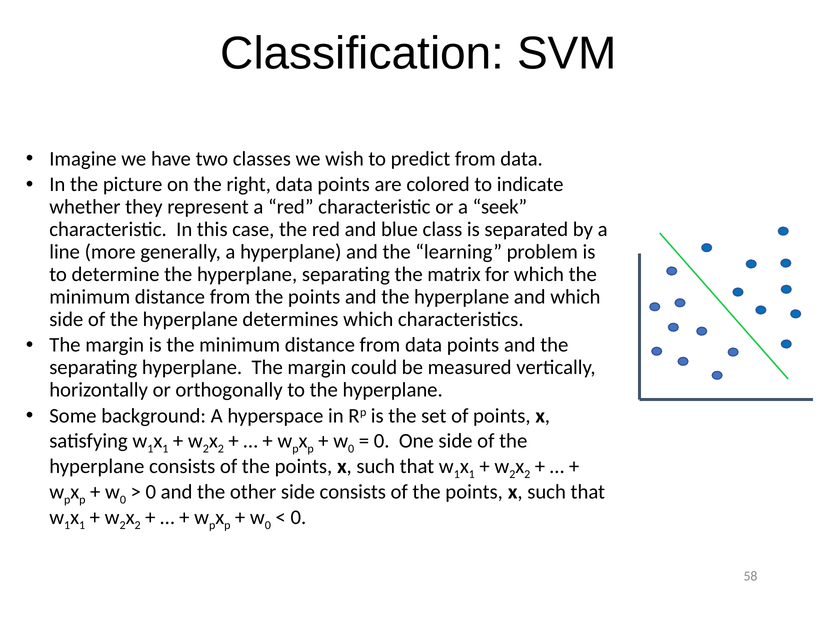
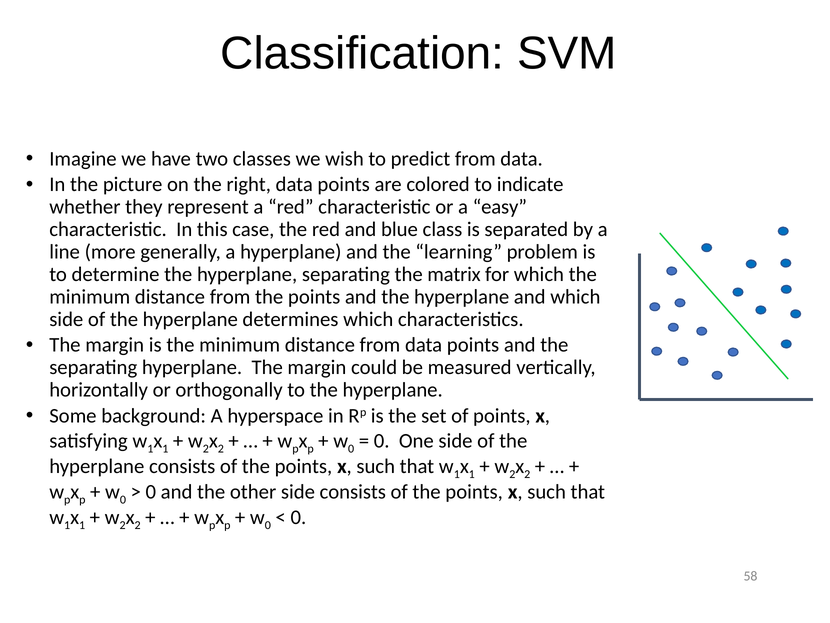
seek: seek -> easy
